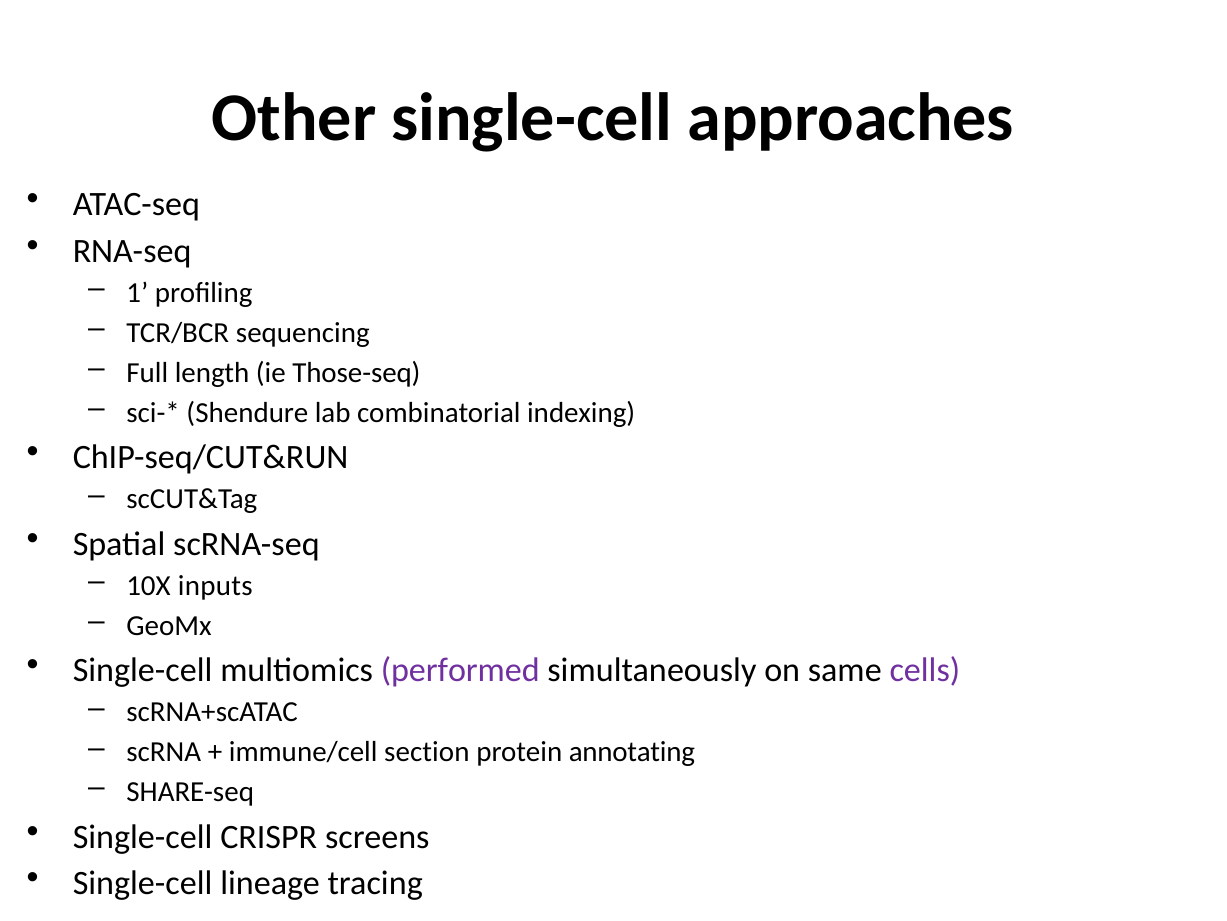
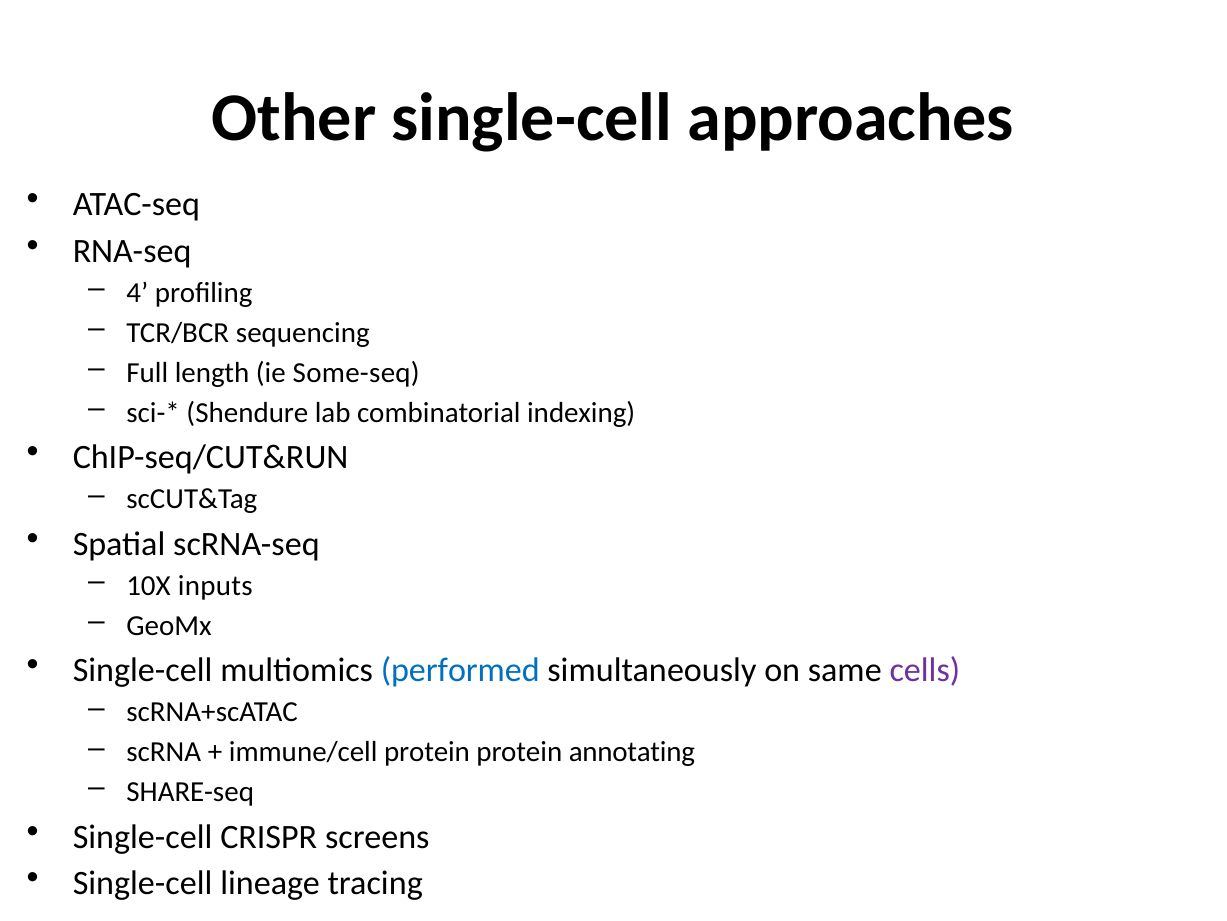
1: 1 -> 4
Those-seq: Those-seq -> Some-seq
performed colour: purple -> blue
immune/cell section: section -> protein
